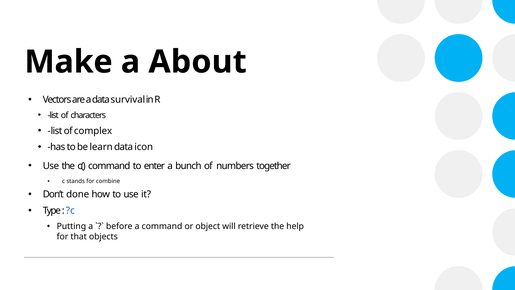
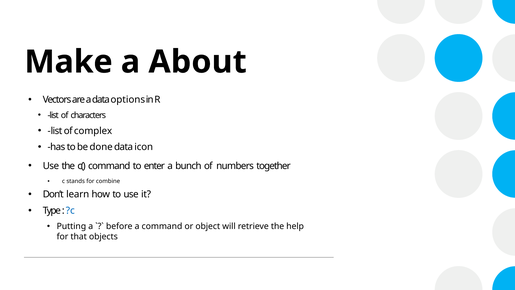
survival: survival -> options
learn: learn -> done
done: done -> learn
